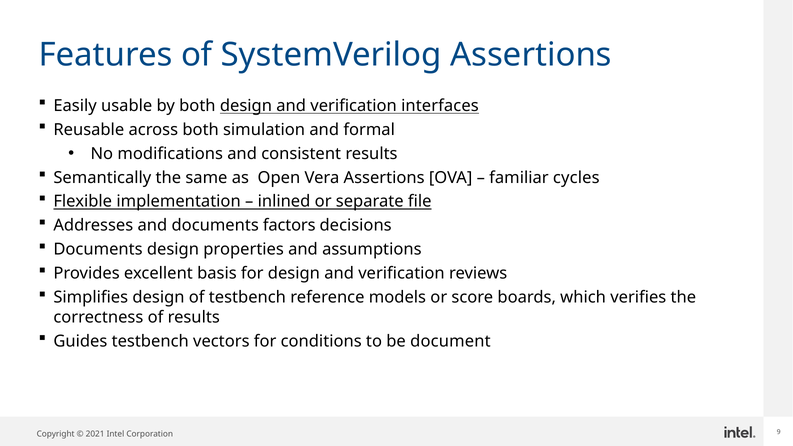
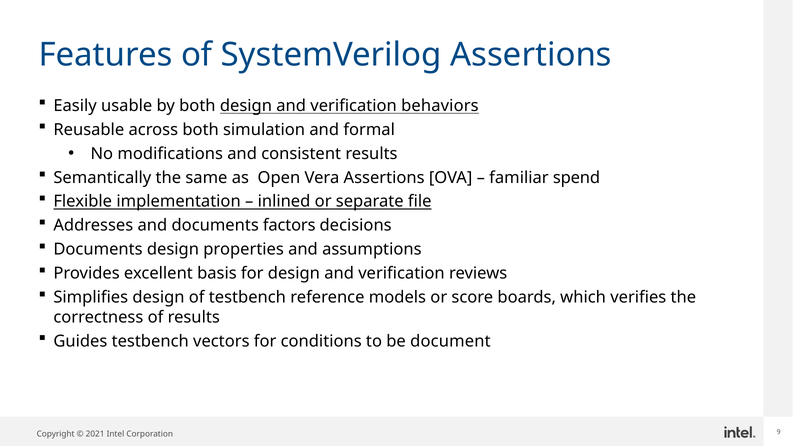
interfaces: interfaces -> behaviors
cycles: cycles -> spend
